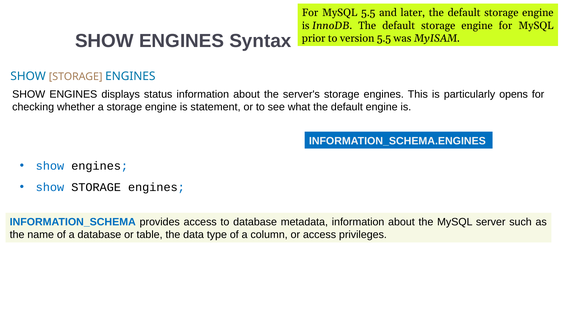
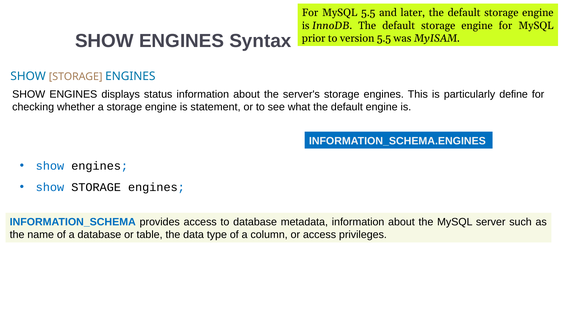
opens: opens -> define
